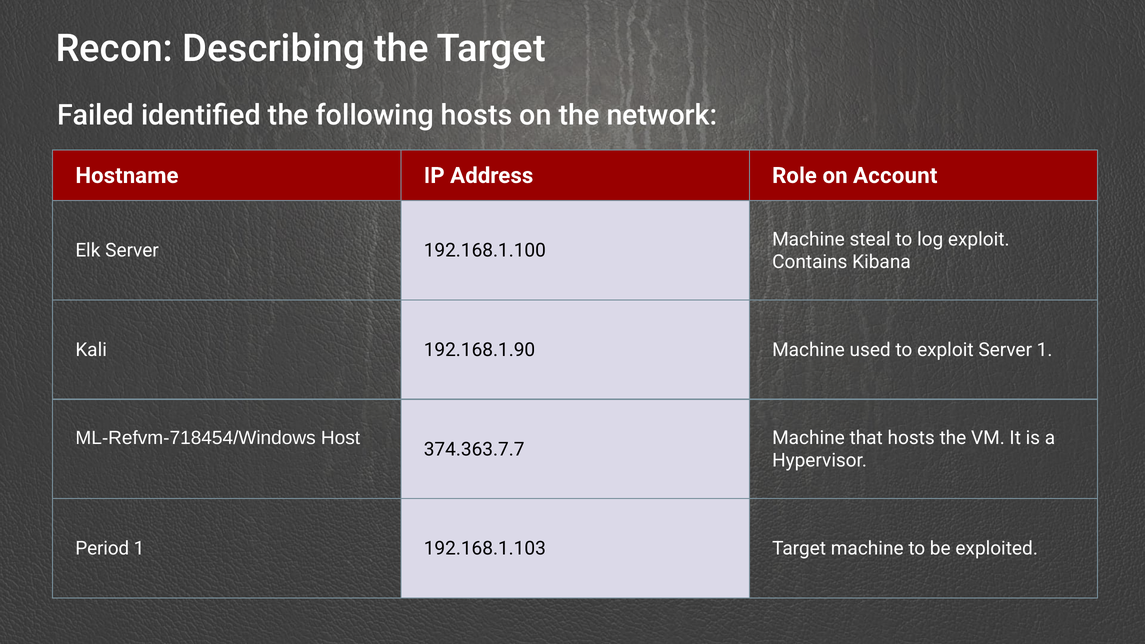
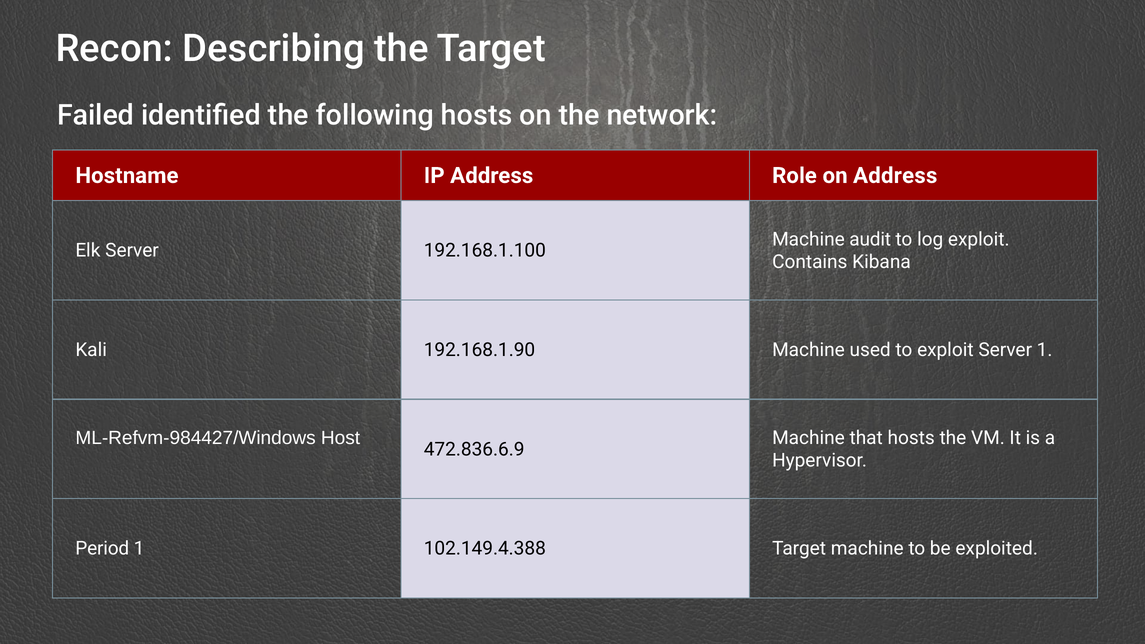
on Account: Account -> Address
steal: steal -> audit
ML-Refvm-718454/Windows: ML-Refvm-718454/Windows -> ML-Refvm-984427/Windows
374.363.7.7: 374.363.7.7 -> 472.836.6.9
192.168.1.103: 192.168.1.103 -> 102.149.4.388
